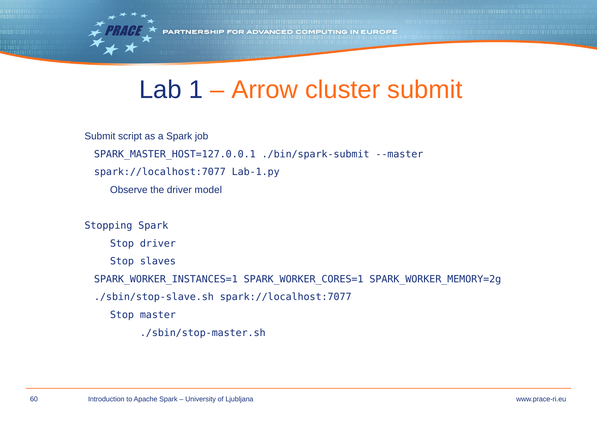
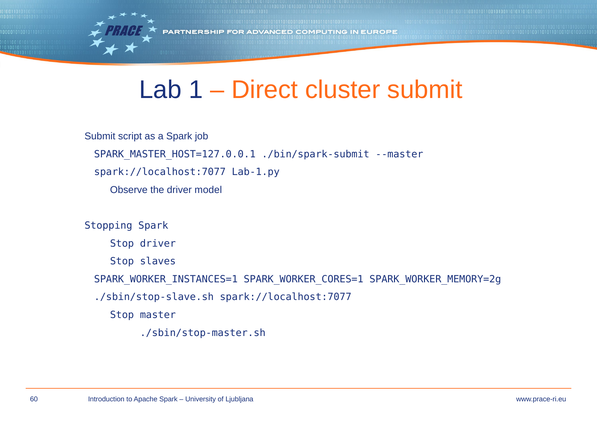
Arrow: Arrow -> Direct
